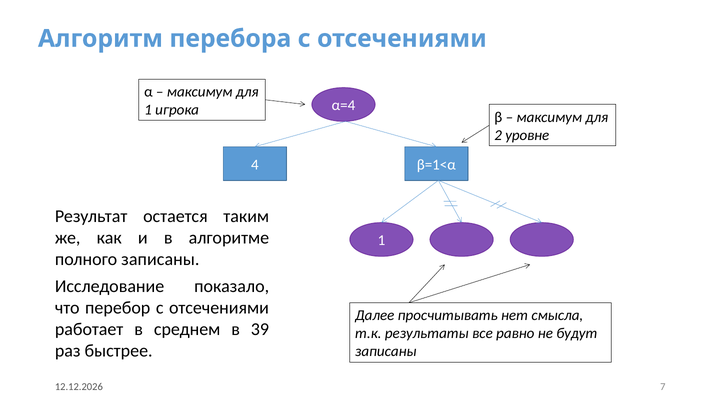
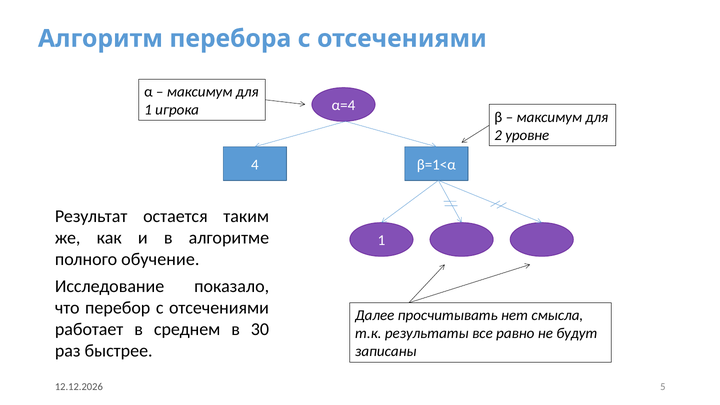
полного записаны: записаны -> обучение
39: 39 -> 30
7: 7 -> 5
